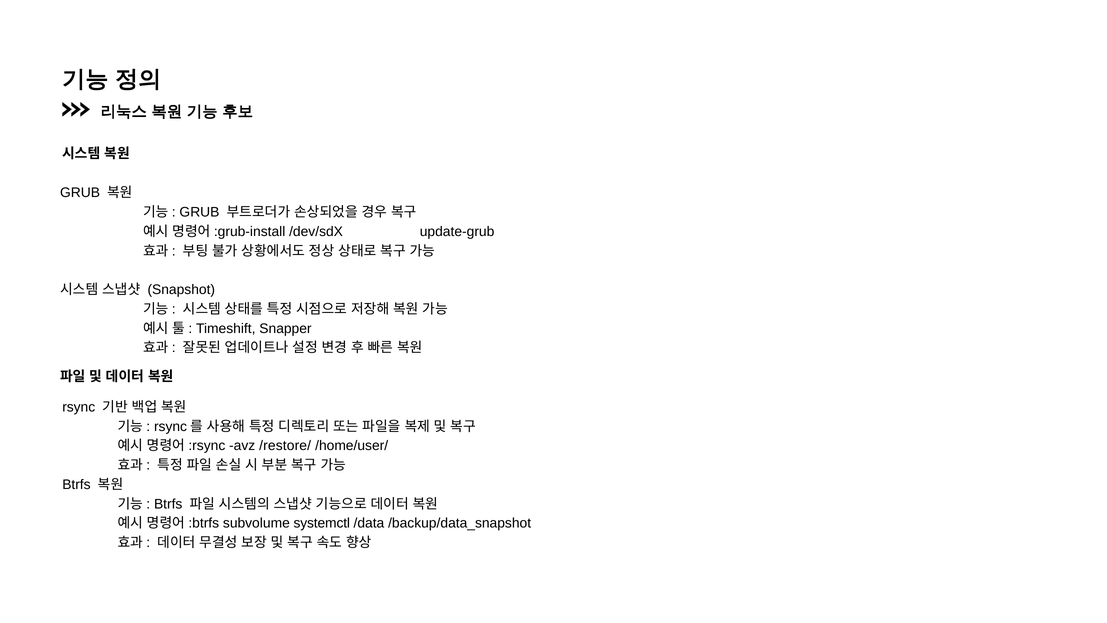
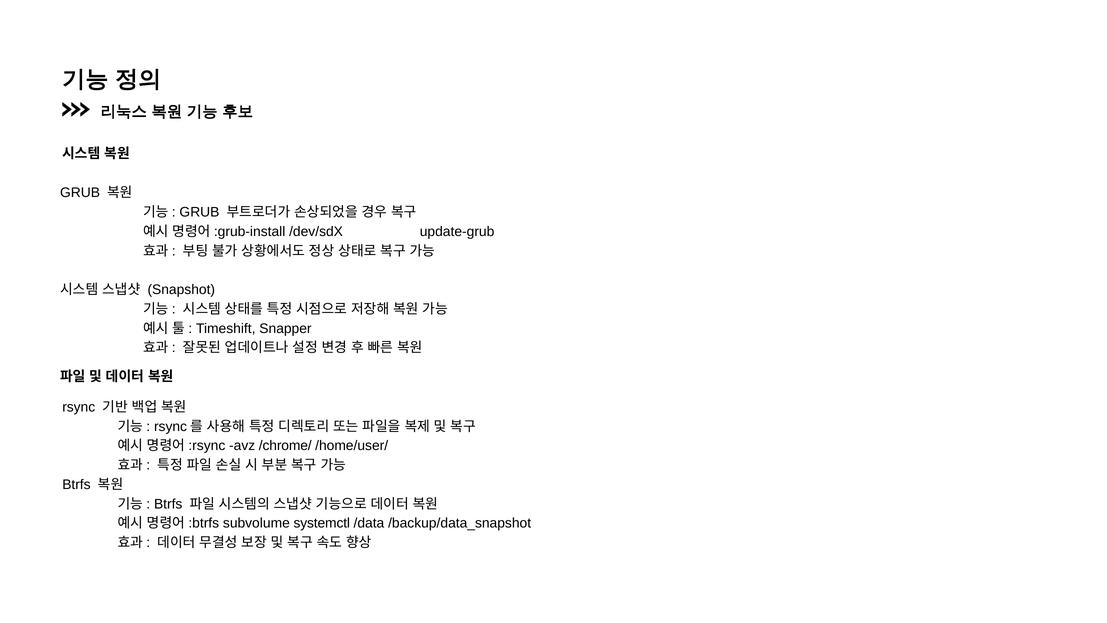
/restore/: /restore/ -> /chrome/
